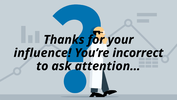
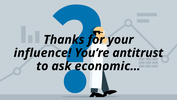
incorrect: incorrect -> antitrust
attention…: attention… -> economic…
